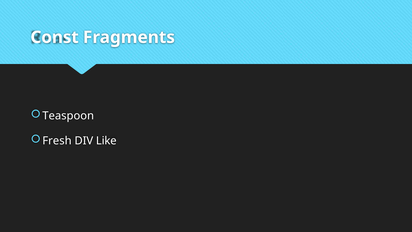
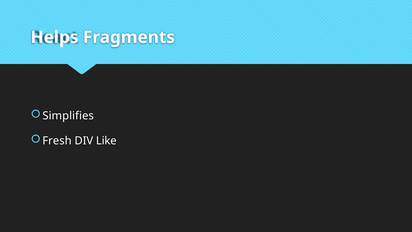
Const: Const -> Helps
Teaspoon: Teaspoon -> Simplifies
